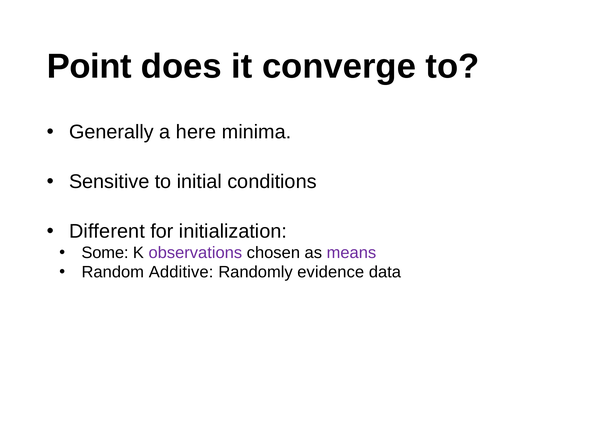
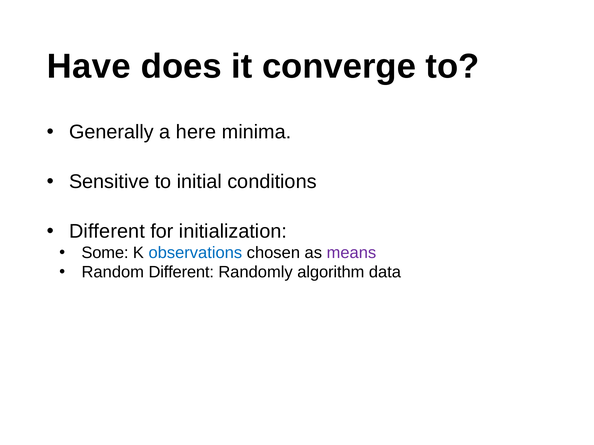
Point: Point -> Have
observations colour: purple -> blue
Random Additive: Additive -> Different
evidence: evidence -> algorithm
